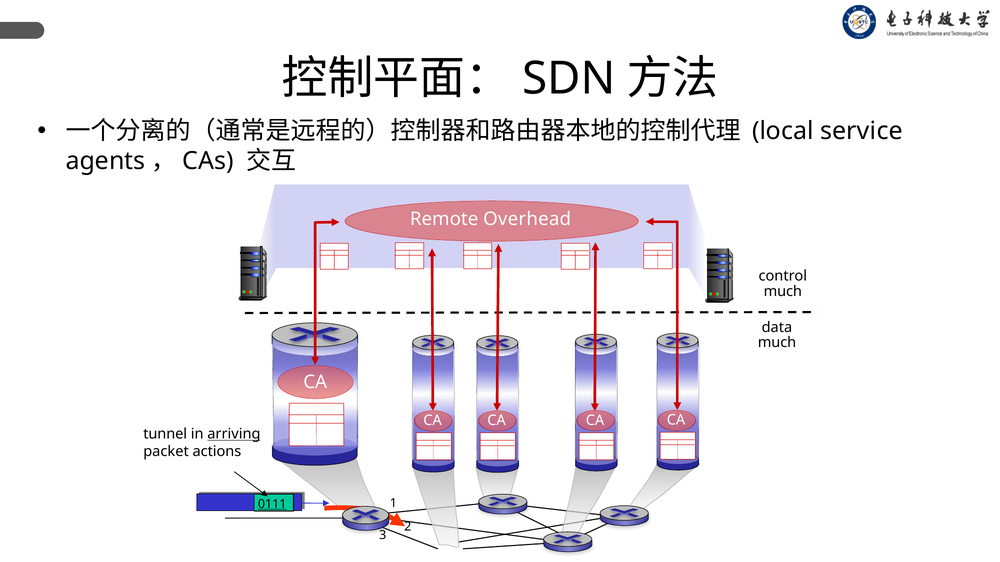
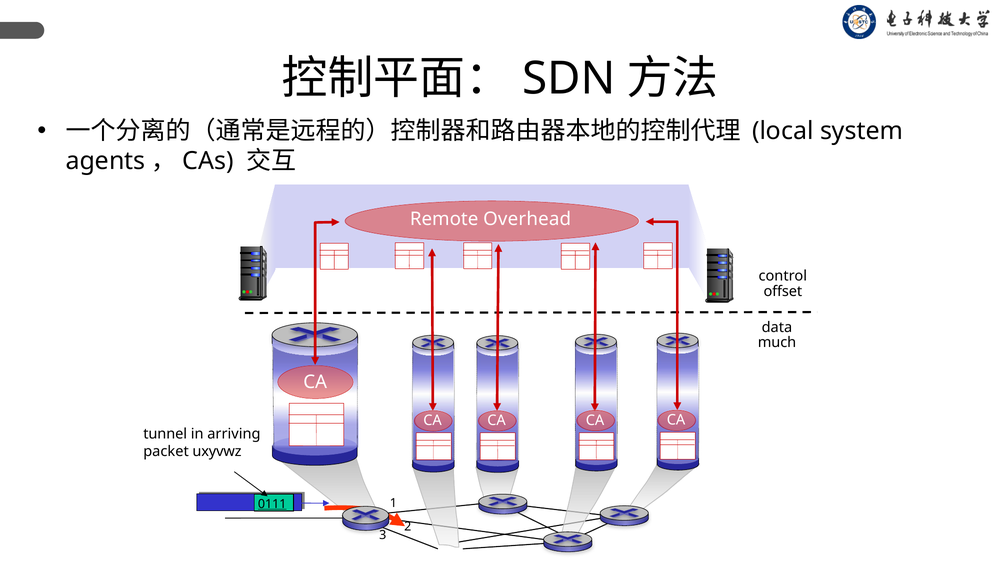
service: service -> system
much at (783, 292): much -> offset
arriving underline: present -> none
actions: actions -> uxyvwz
